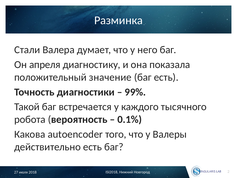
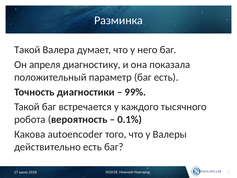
Стали at (27, 50): Стали -> Такой
значение: значение -> параметр
